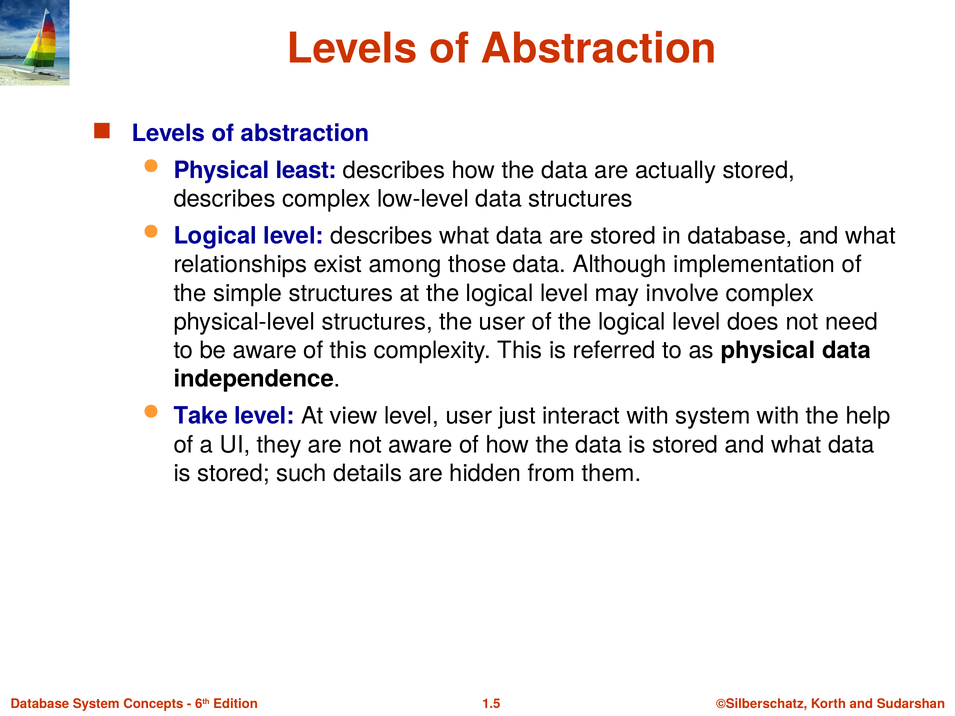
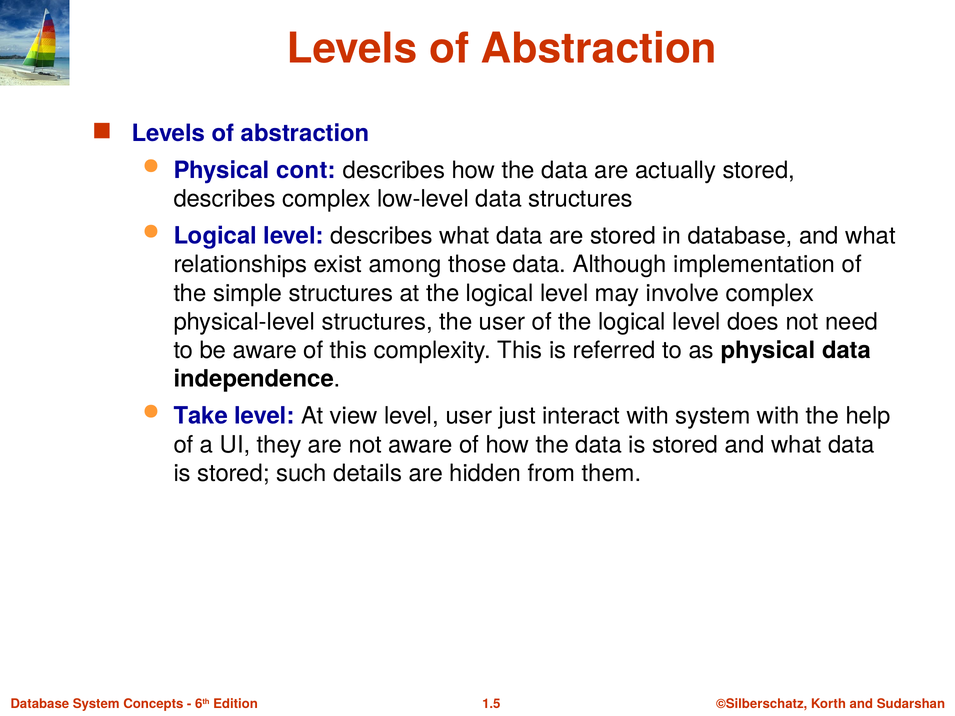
least: least -> cont
